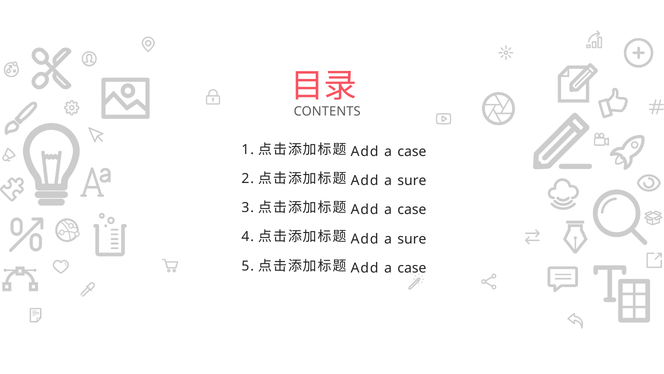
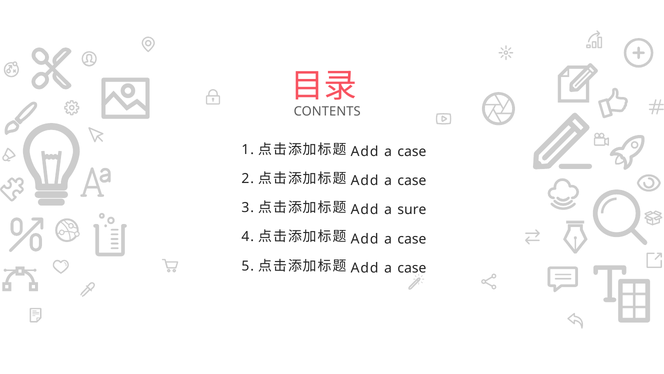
sure at (412, 181): sure -> case
case at (412, 210): case -> sure
sure at (412, 239): sure -> case
